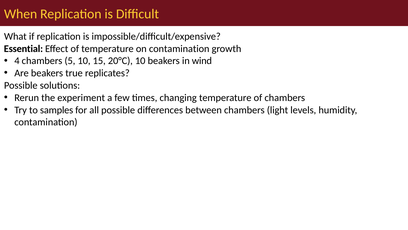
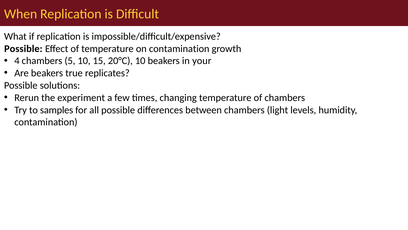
Essential at (23, 49): Essential -> Possible
wind: wind -> your
